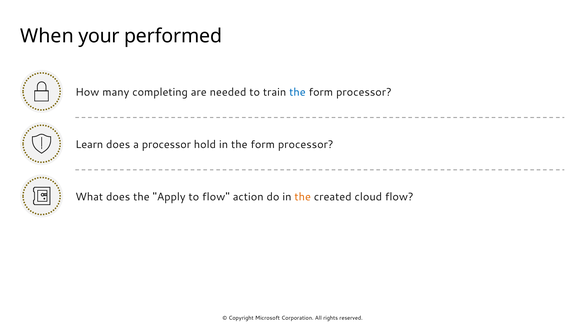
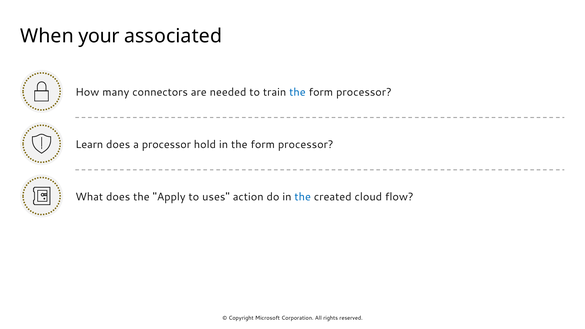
performed: performed -> associated
completing: completing -> connectors
to flow: flow -> uses
the at (303, 197) colour: orange -> blue
